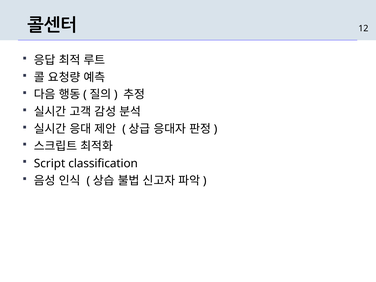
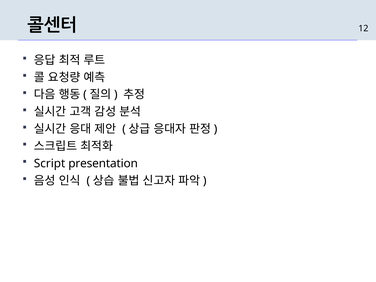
classification: classification -> presentation
